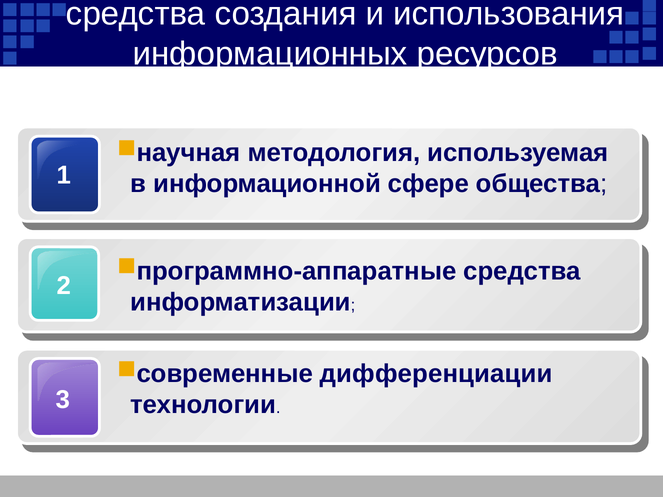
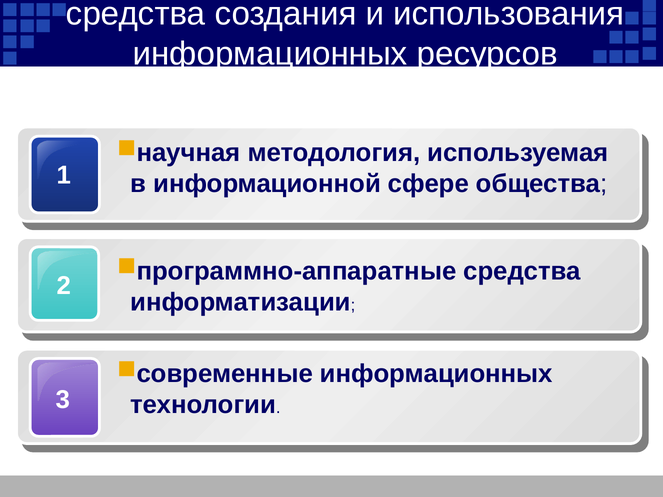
дифференциации at (436, 374): дифференциации -> информационных
